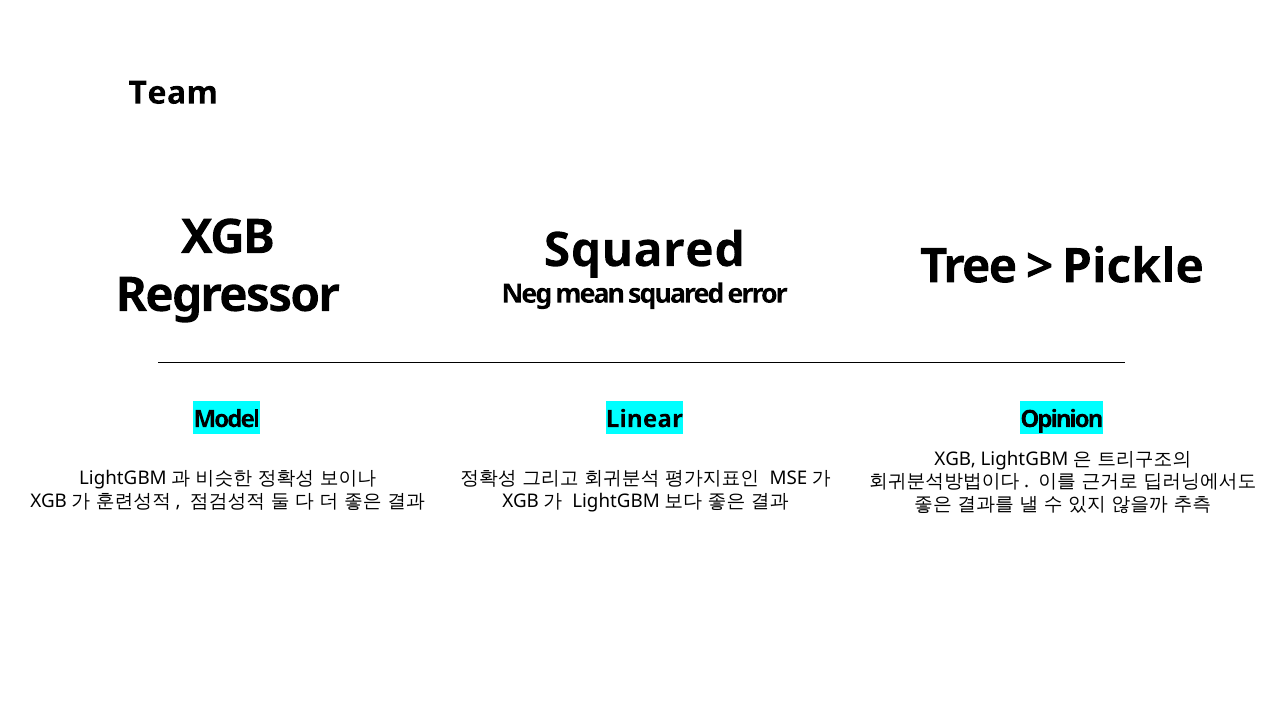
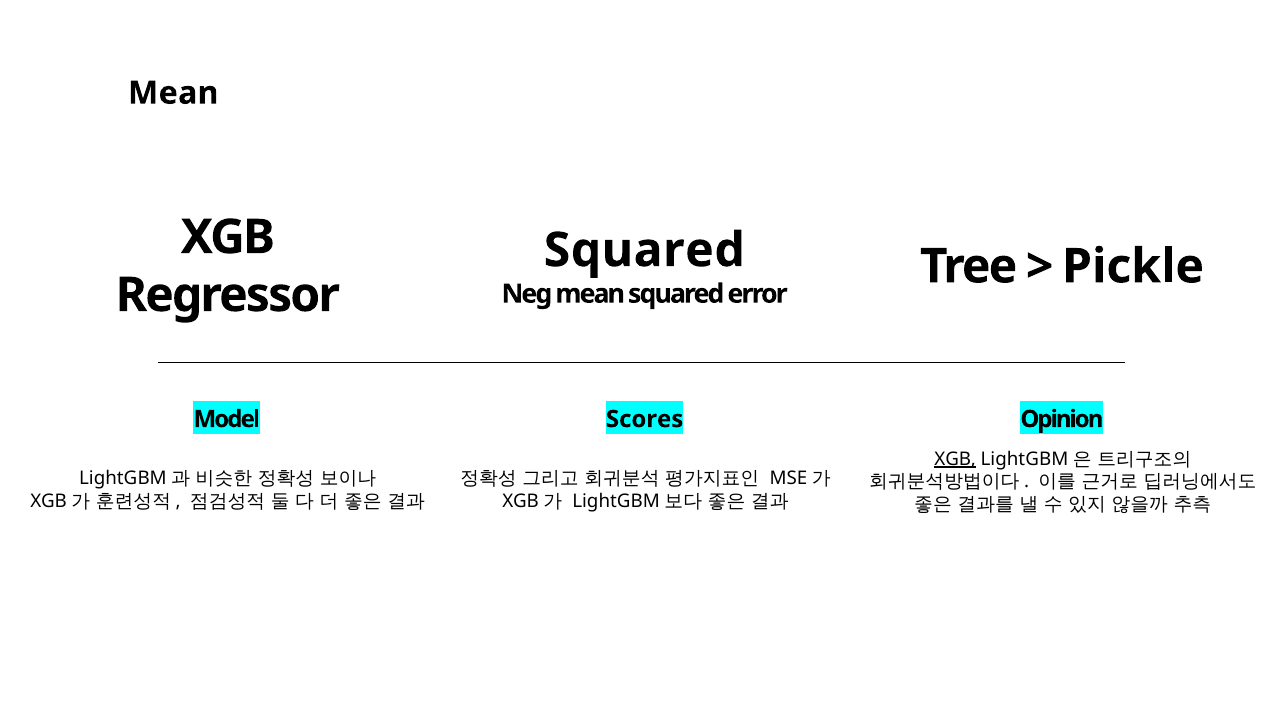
Team at (173, 93): Team -> Mean
Linear: Linear -> Scores
XGB at (955, 459) underline: none -> present
